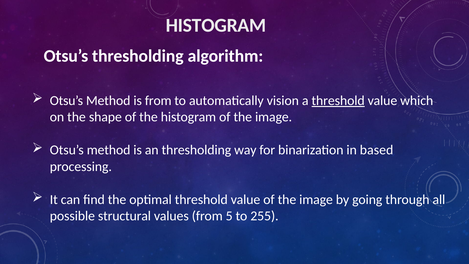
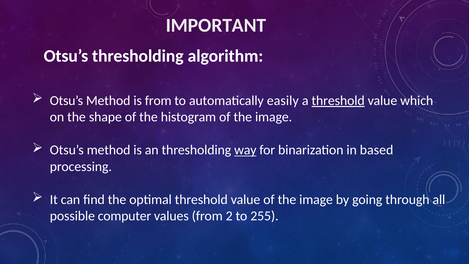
HISTOGRAM at (216, 26): HISTOGRAM -> IMPORTANT
vision: vision -> easily
way underline: none -> present
structural: structural -> computer
5: 5 -> 2
